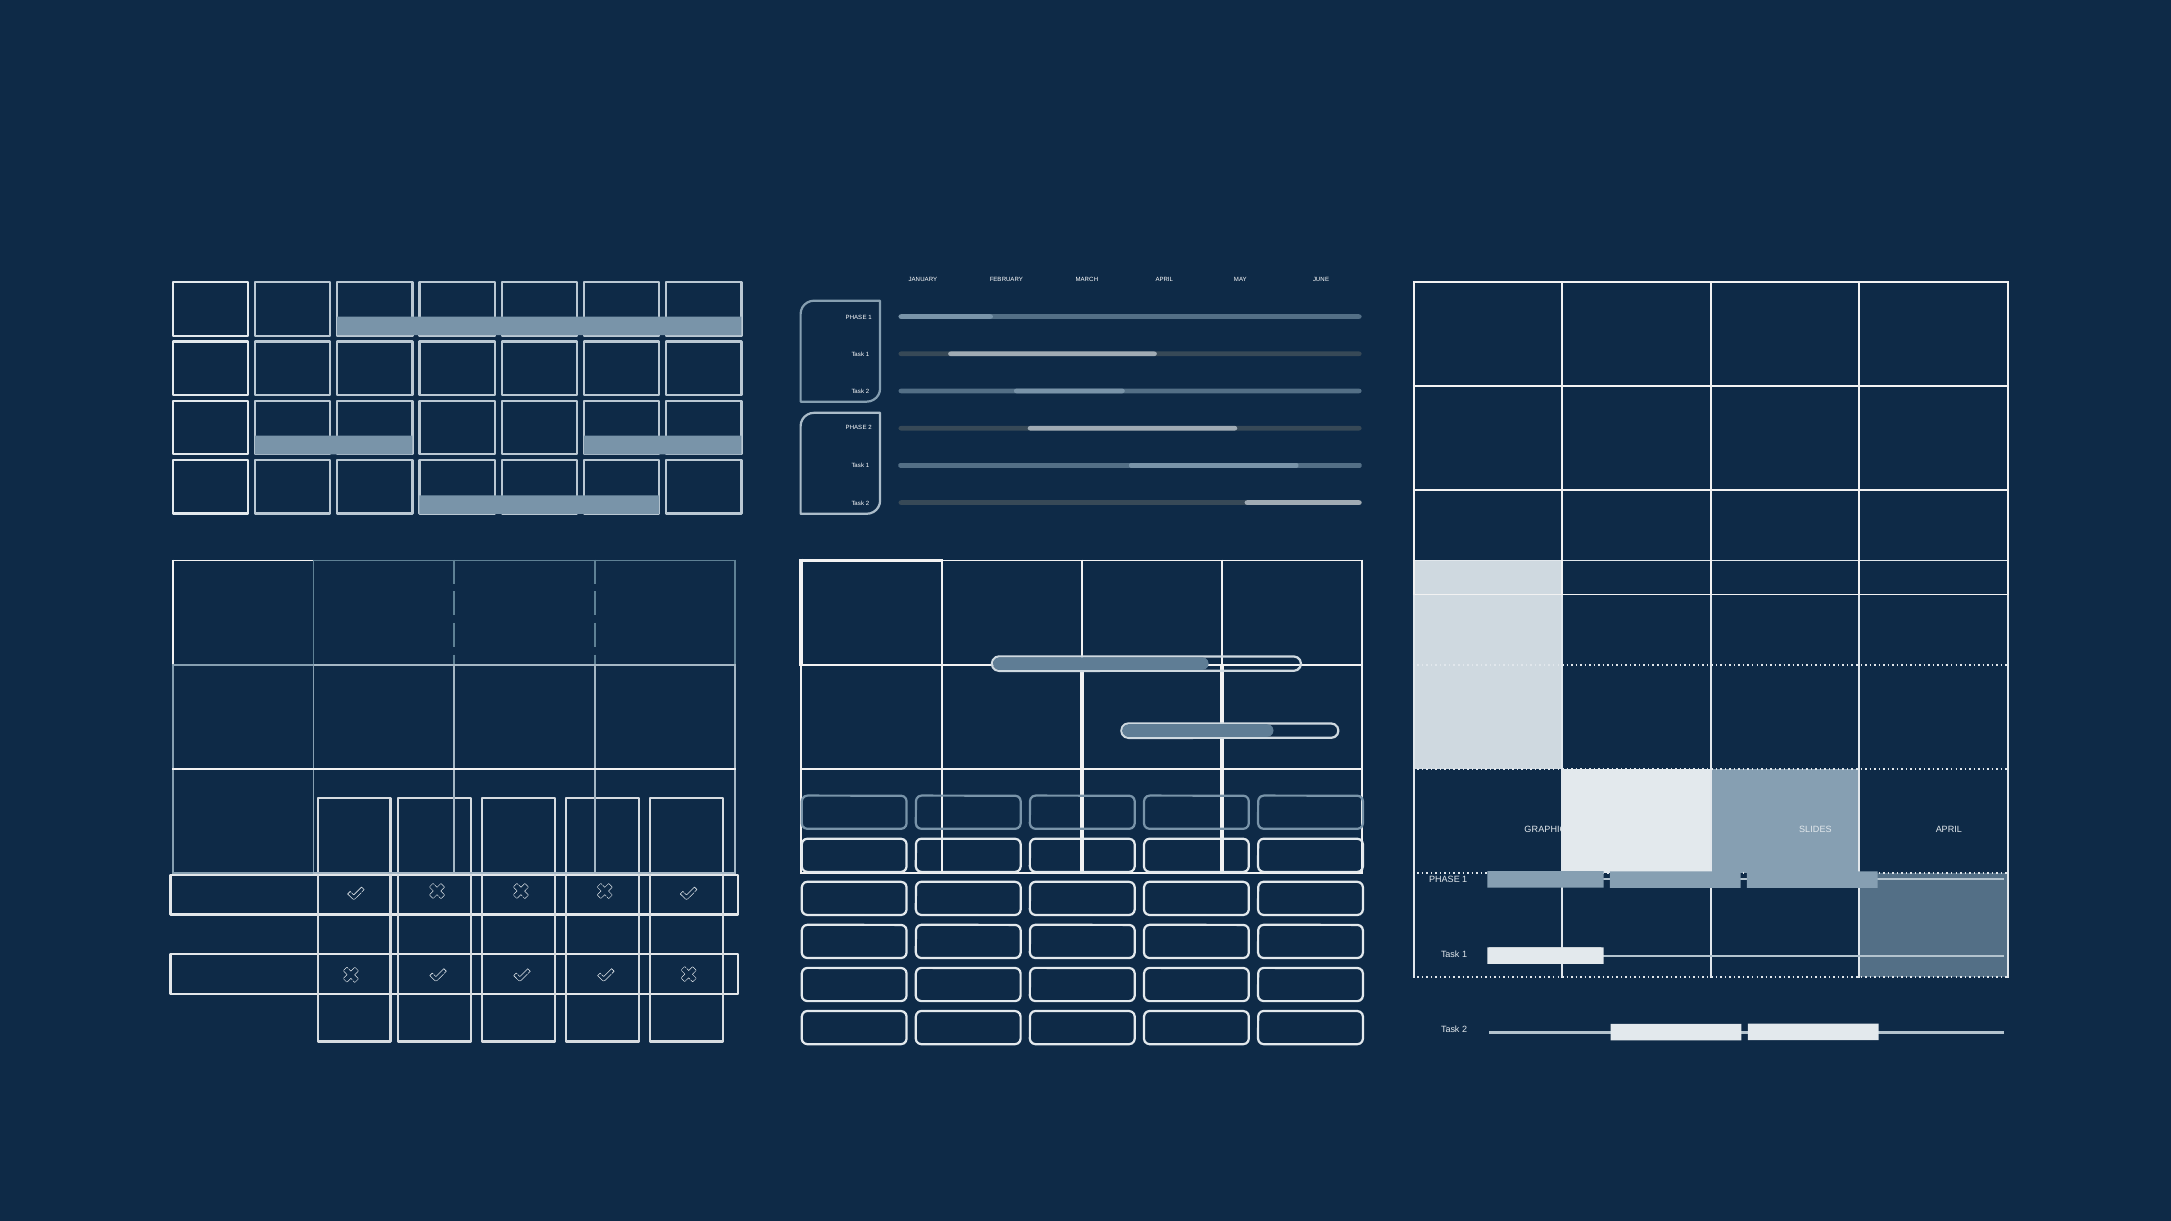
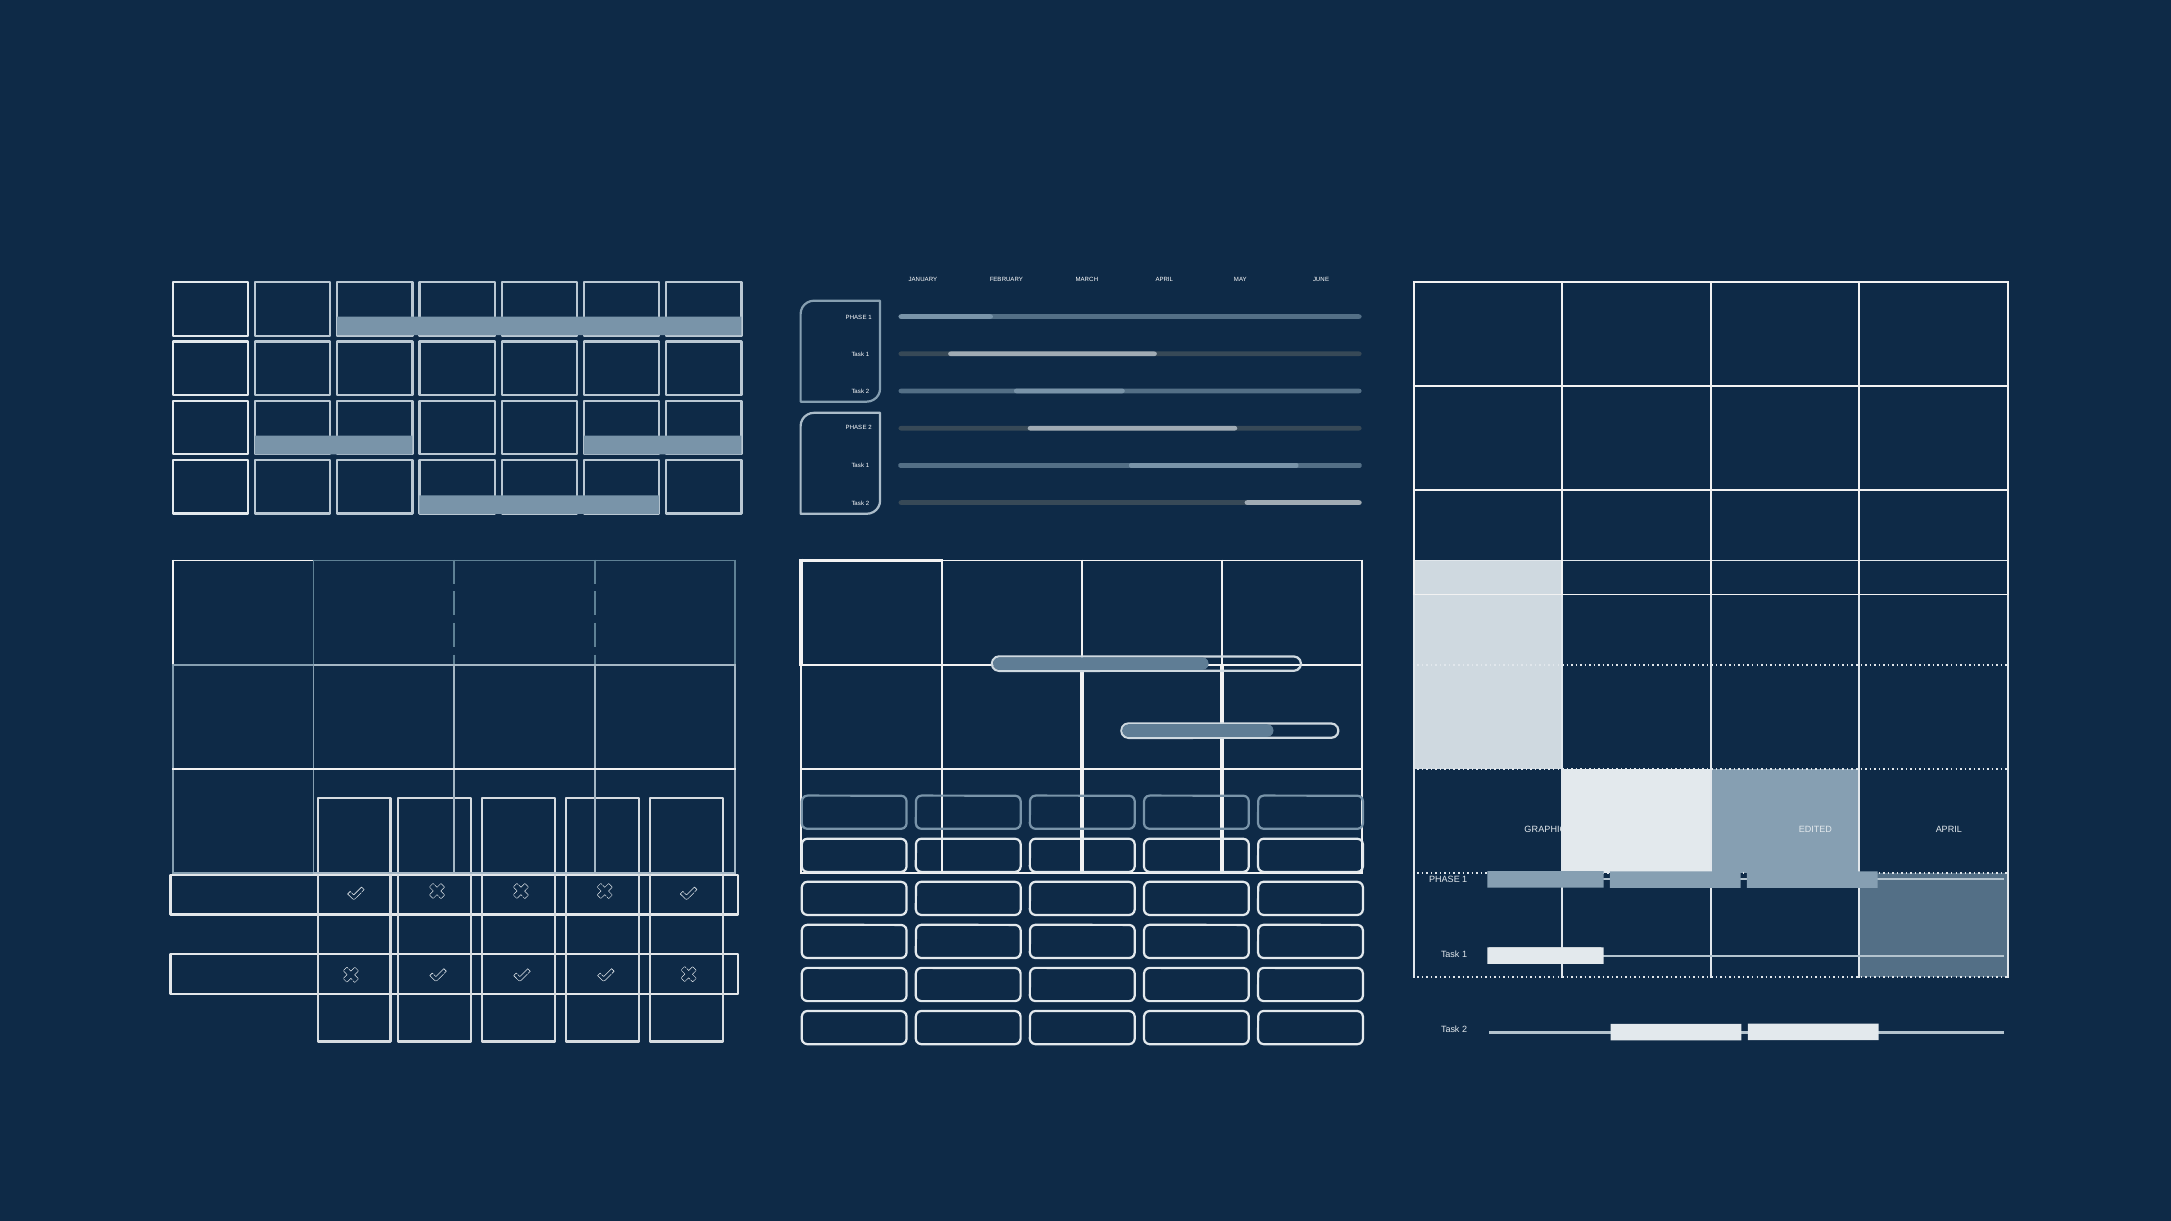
SLIDES: SLIDES -> EDITED
